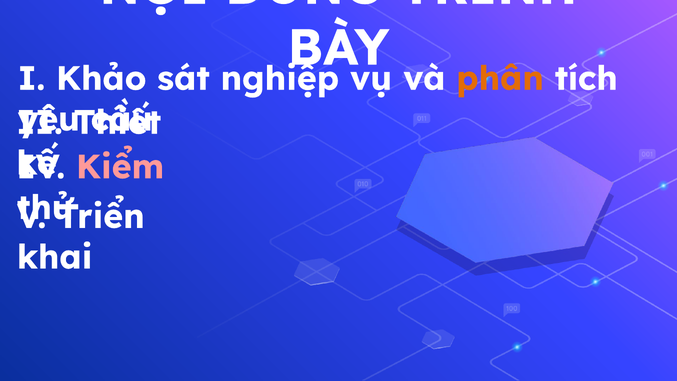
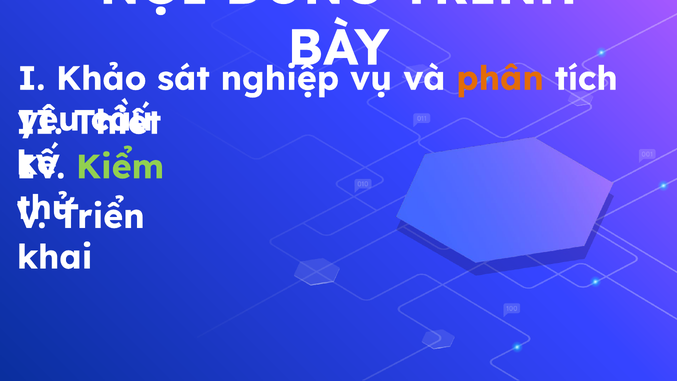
Kiểm colour: pink -> light green
